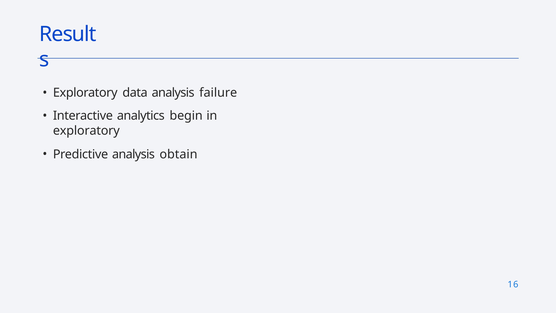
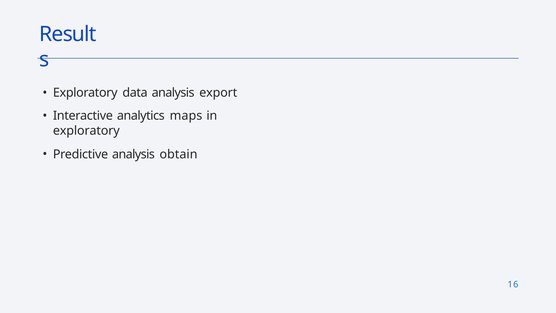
failure: failure -> export
begin: begin -> maps
